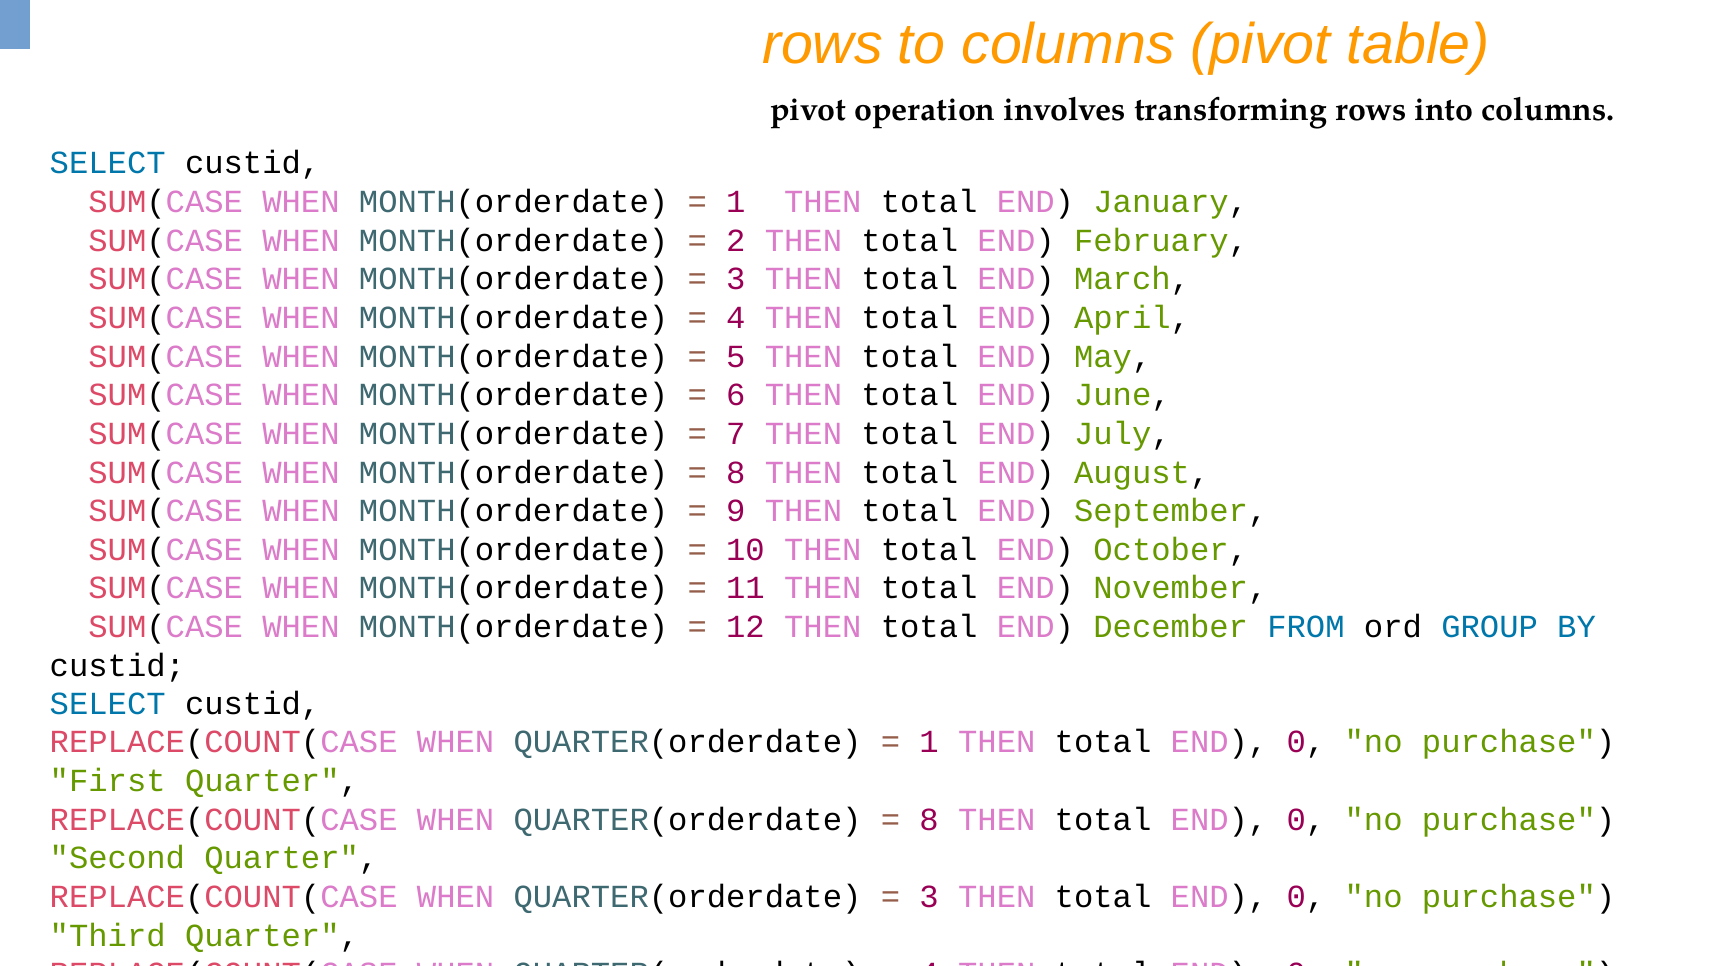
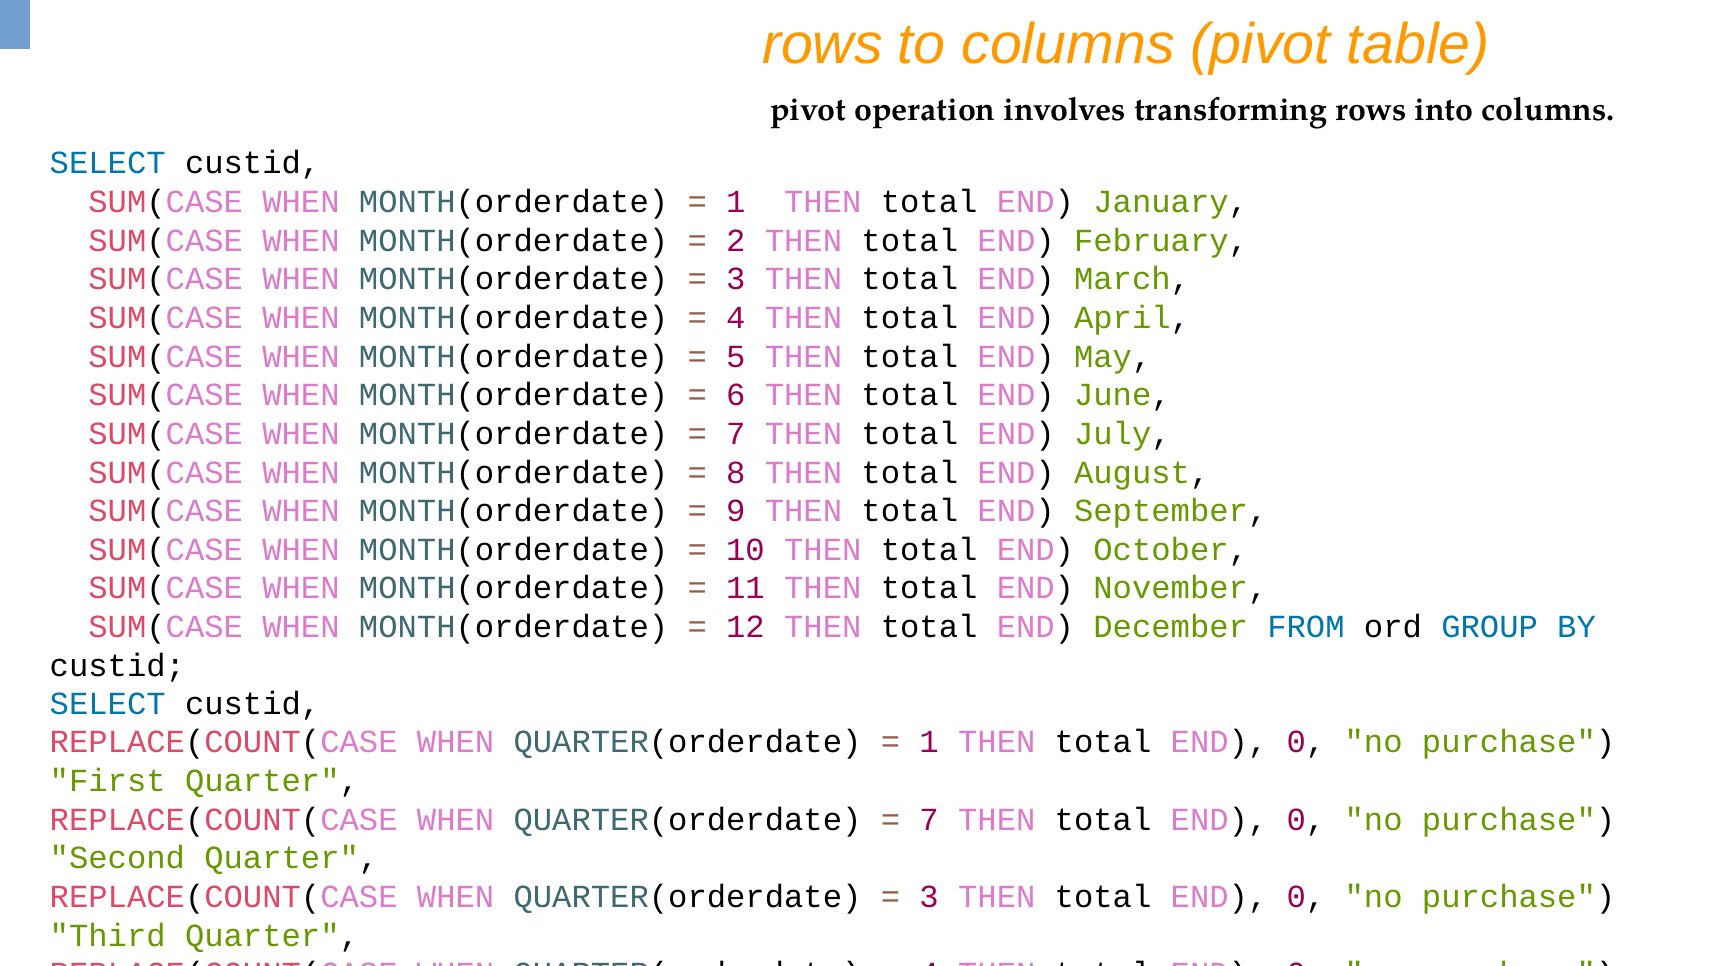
8 at (929, 820): 8 -> 7
